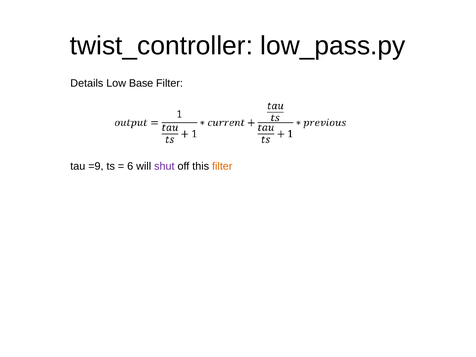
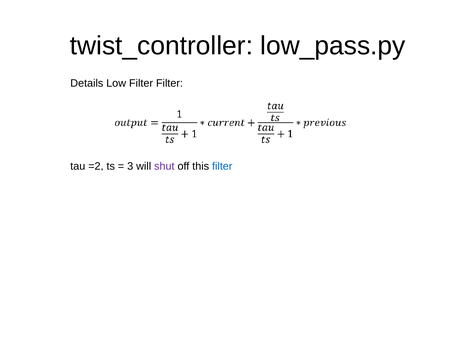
Low Base: Base -> Filter
=9: =9 -> =2
6: 6 -> 3
filter at (222, 166) colour: orange -> blue
